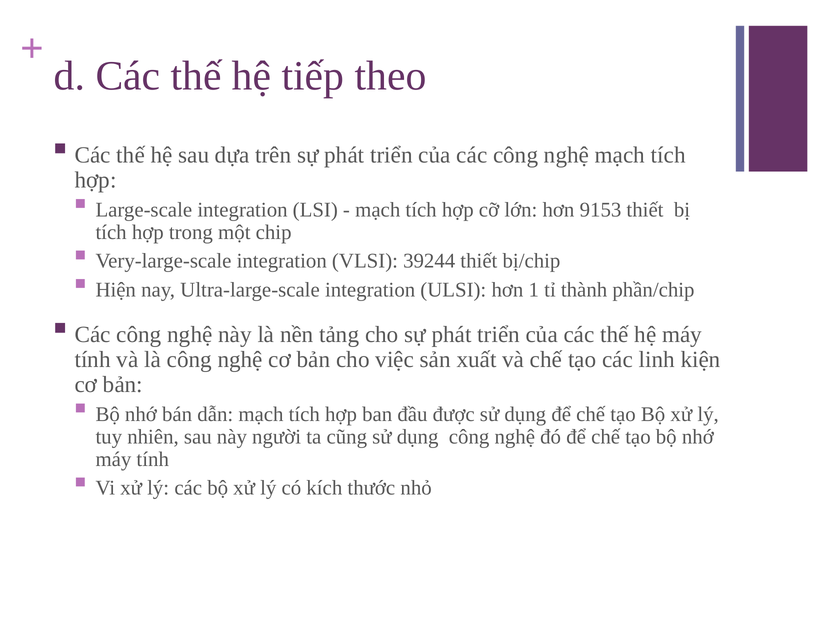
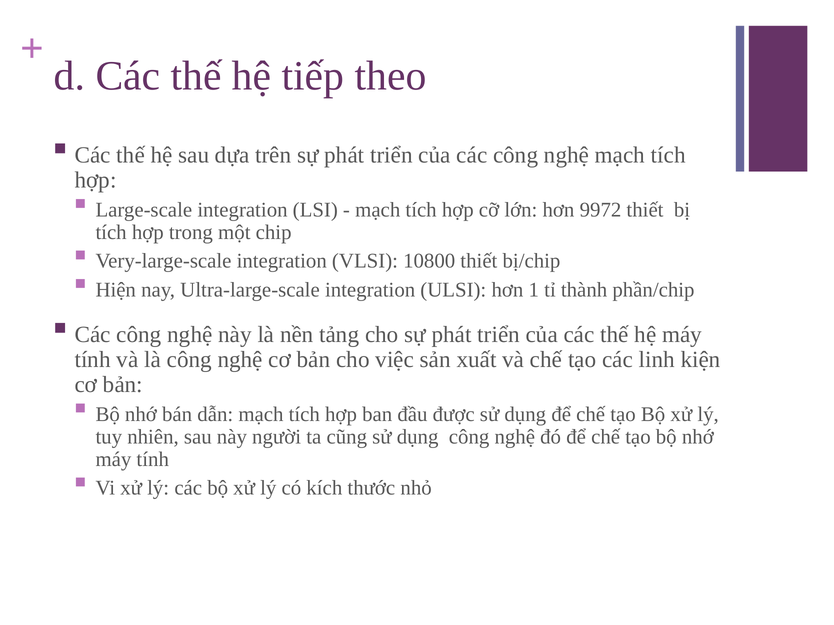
9153: 9153 -> 9972
39244: 39244 -> 10800
